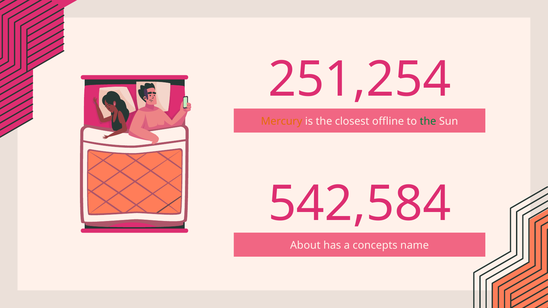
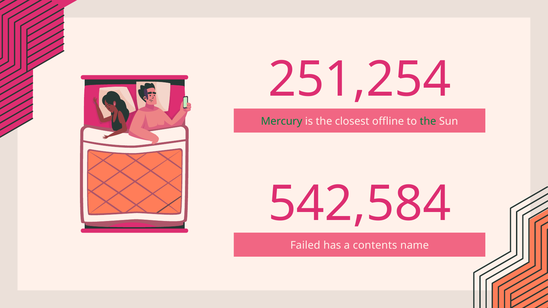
Mercury colour: orange -> green
About: About -> Failed
concepts: concepts -> contents
